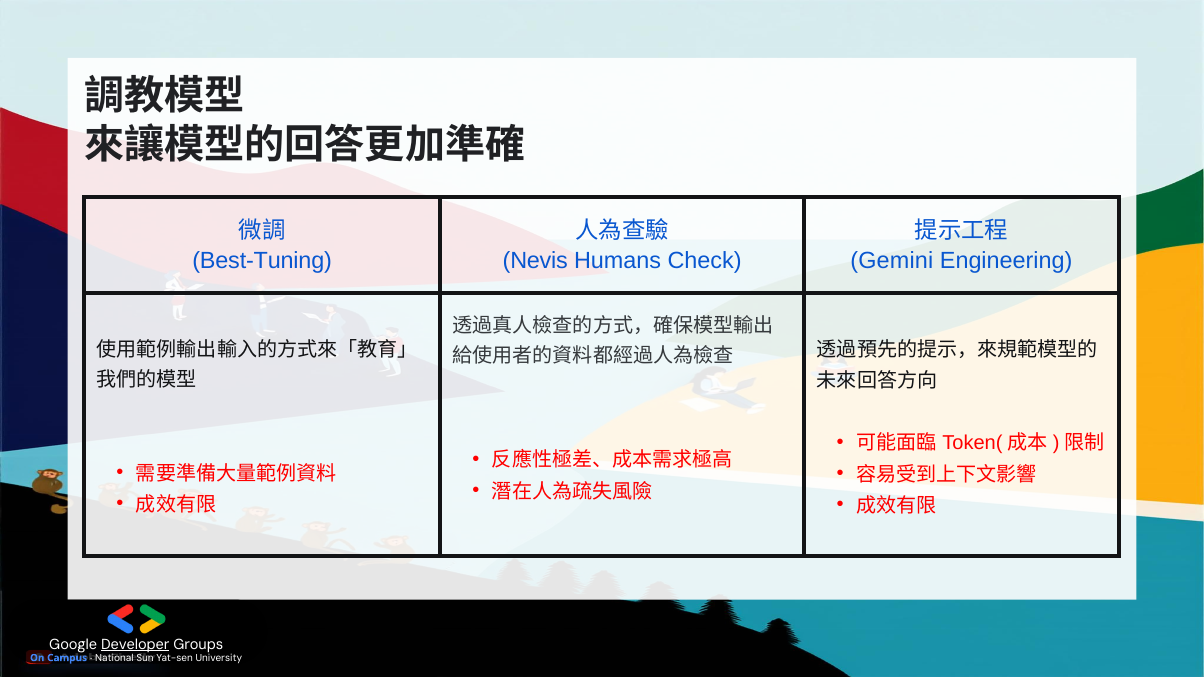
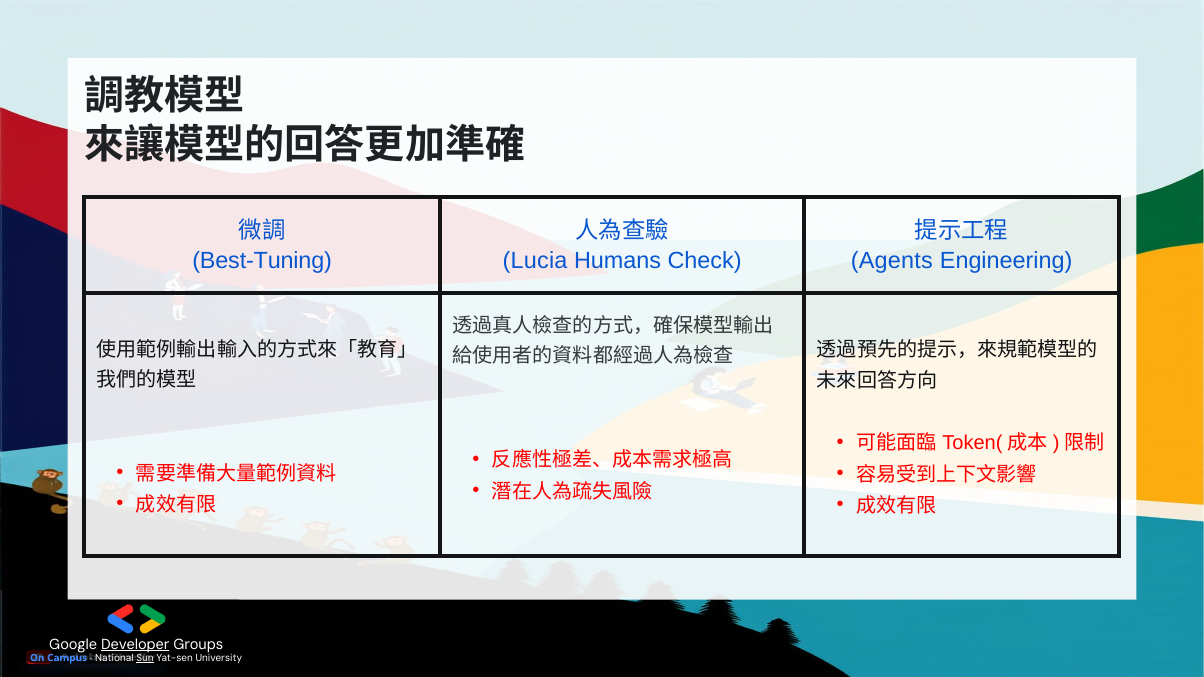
Nevis: Nevis -> Lucia
Gemini: Gemini -> Agents
Sun underline: none -> present
